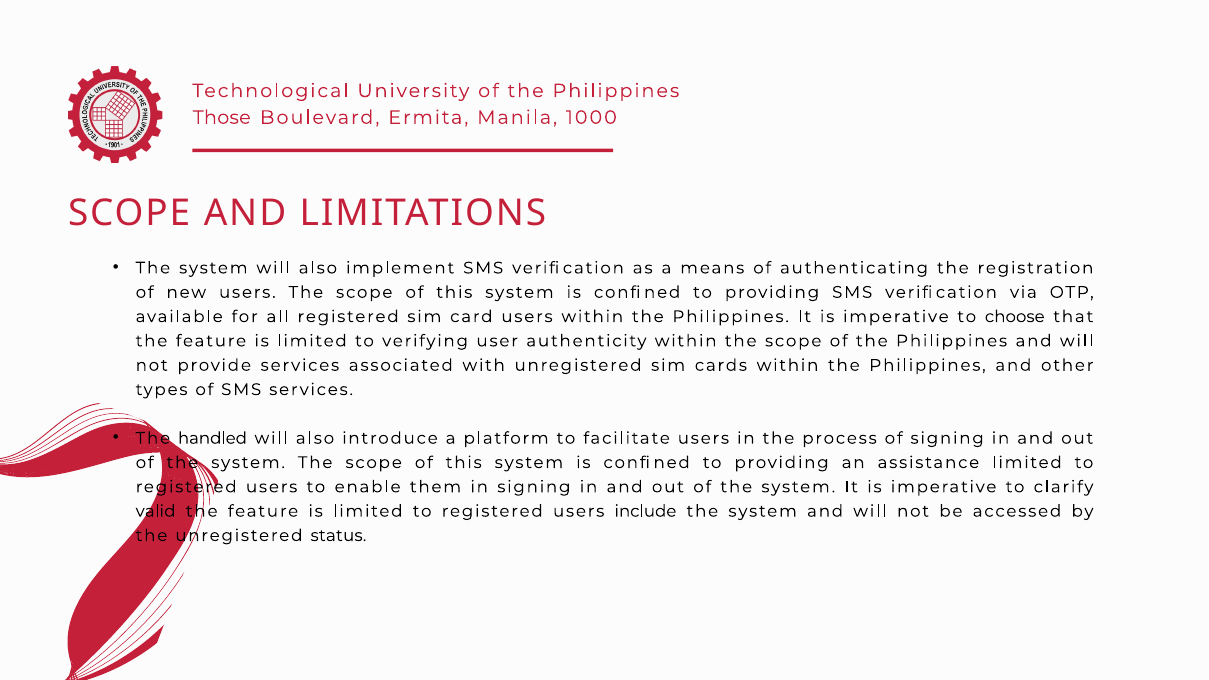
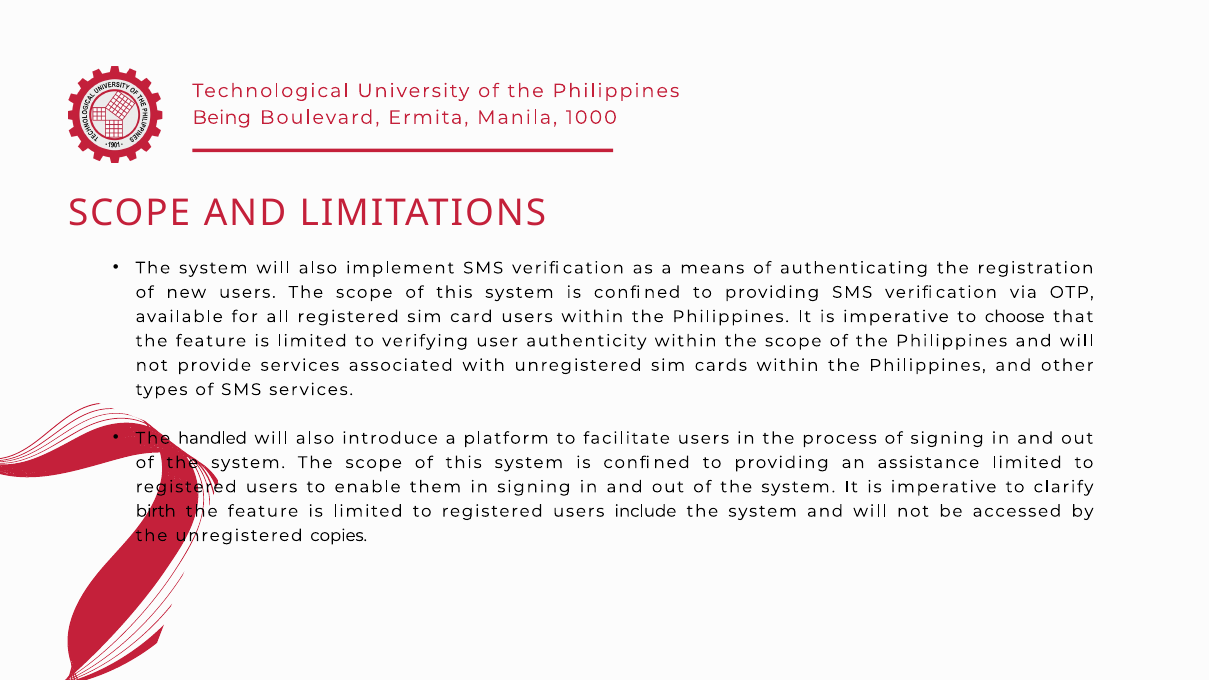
Those: Those -> Being
valid: valid -> birth
status: status -> copies
